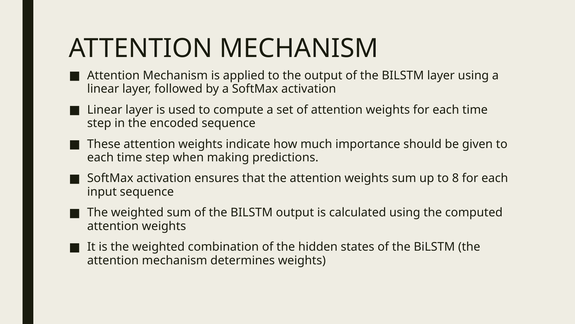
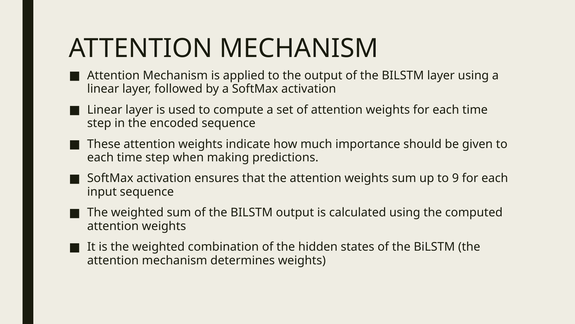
8: 8 -> 9
